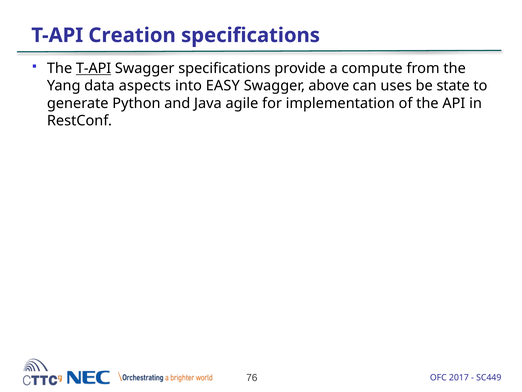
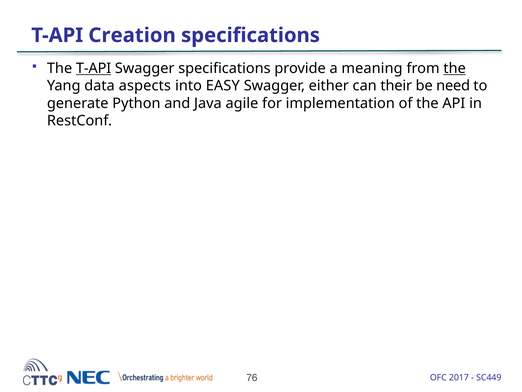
compute: compute -> meaning
the at (455, 68) underline: none -> present
above: above -> either
uses: uses -> their
state: state -> need
